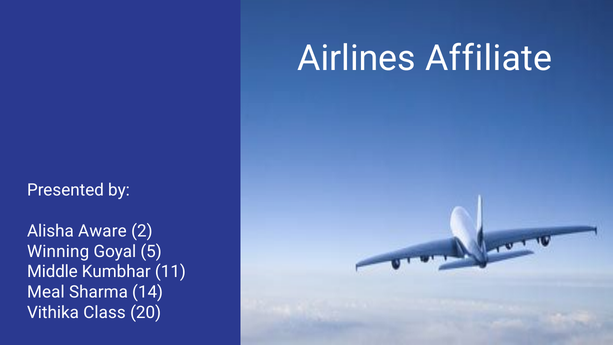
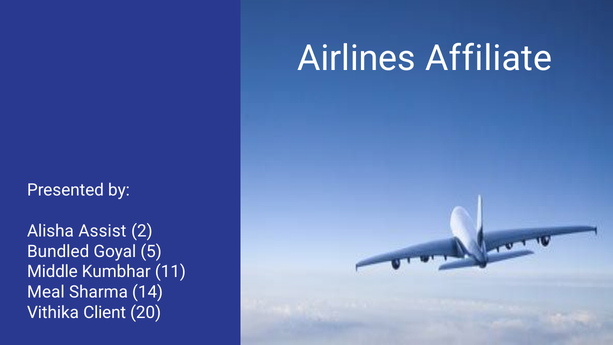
Aware: Aware -> Assist
Winning: Winning -> Bundled
Class: Class -> Client
